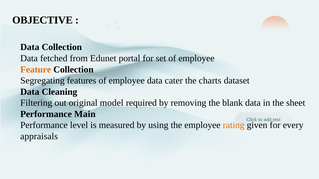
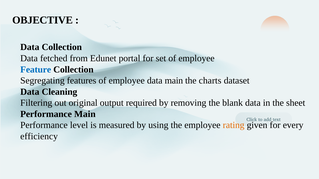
Feature colour: orange -> blue
data cater: cater -> main
model: model -> output
appraisals: appraisals -> efficiency
